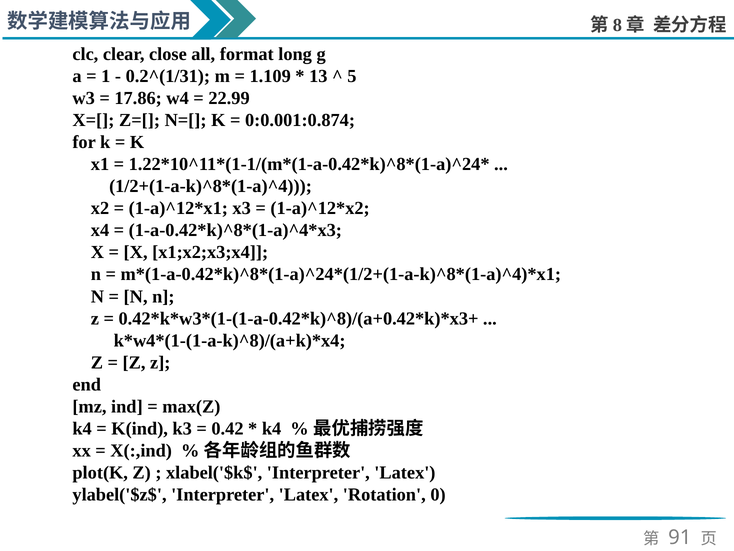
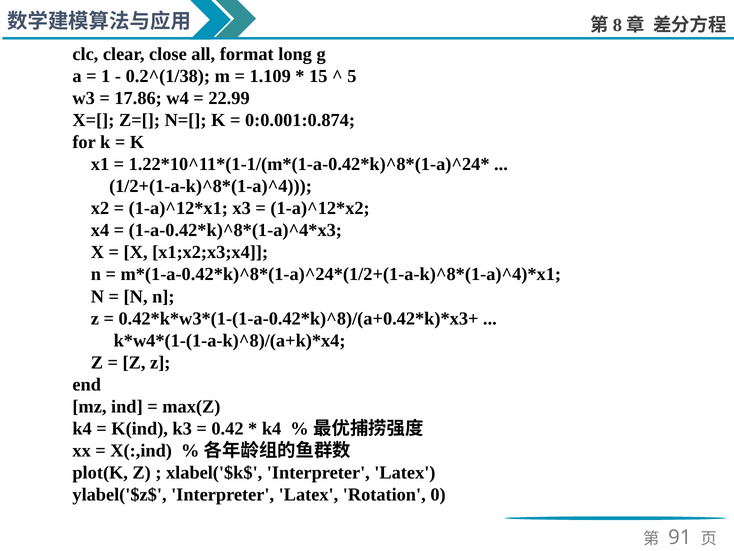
0.2^(1/31: 0.2^(1/31 -> 0.2^(1/38
13: 13 -> 15
